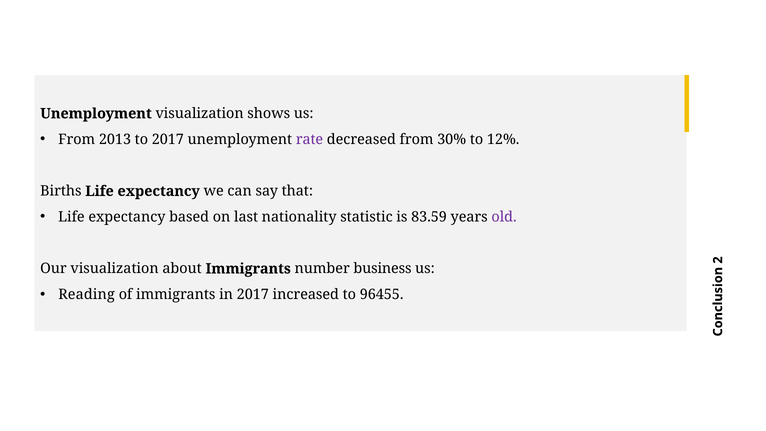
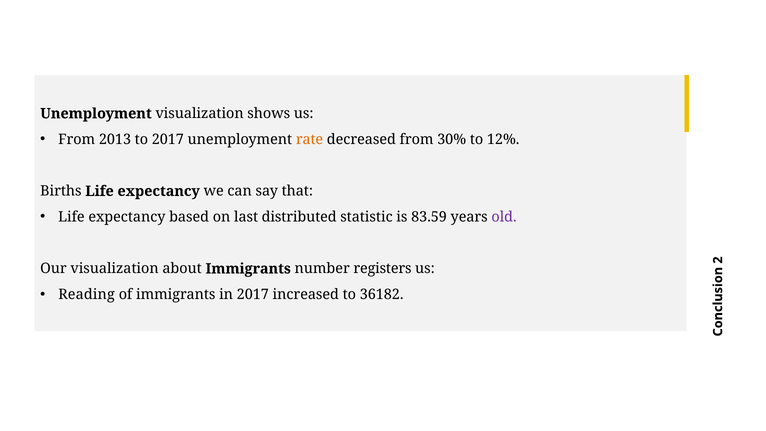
rate colour: purple -> orange
nationality: nationality -> distributed
business: business -> registers
96455: 96455 -> 36182
